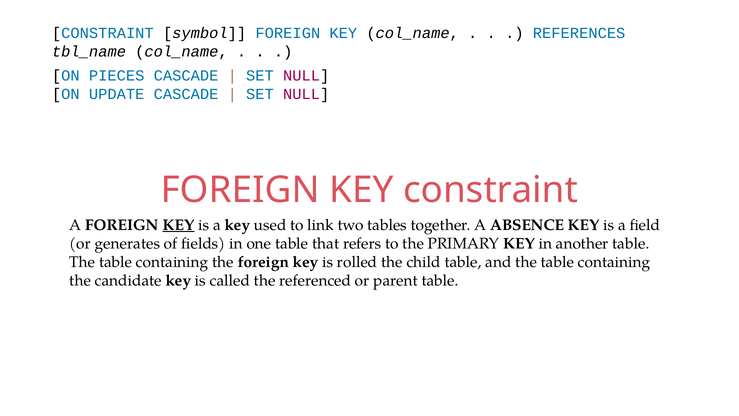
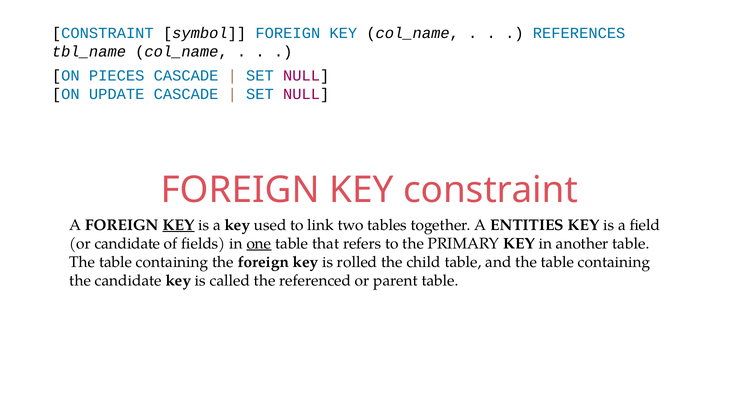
ABSENCE: ABSENCE -> ENTITIES
or generates: generates -> candidate
one underline: none -> present
